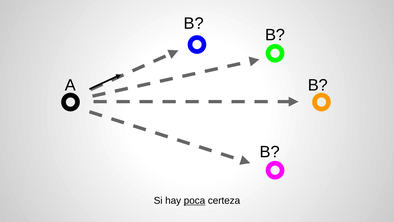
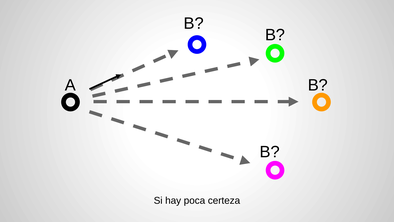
poca underline: present -> none
